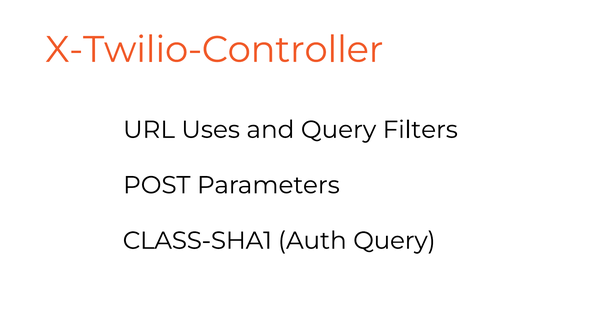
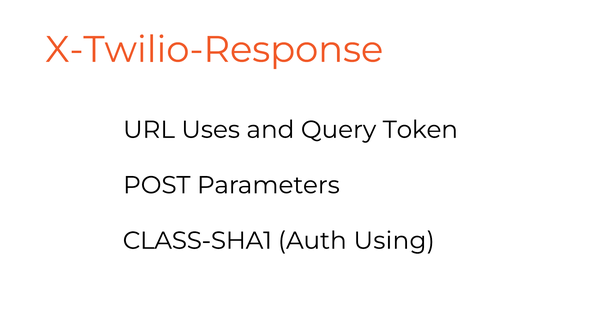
X-Twilio-Controller: X-Twilio-Controller -> X-Twilio-Response
Filters: Filters -> Token
Auth Query: Query -> Using
